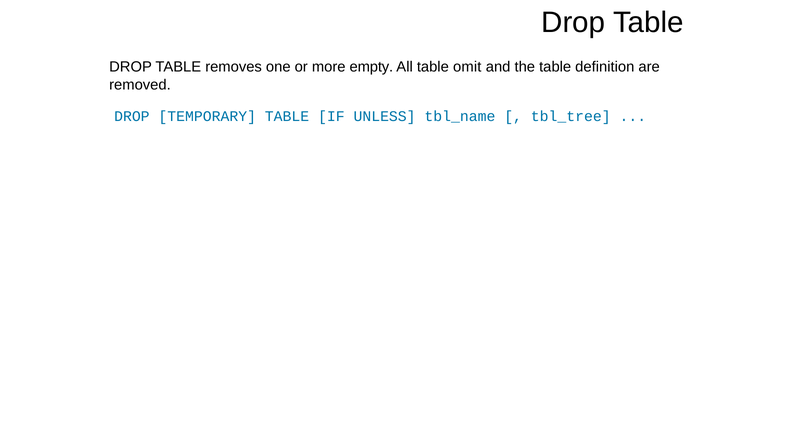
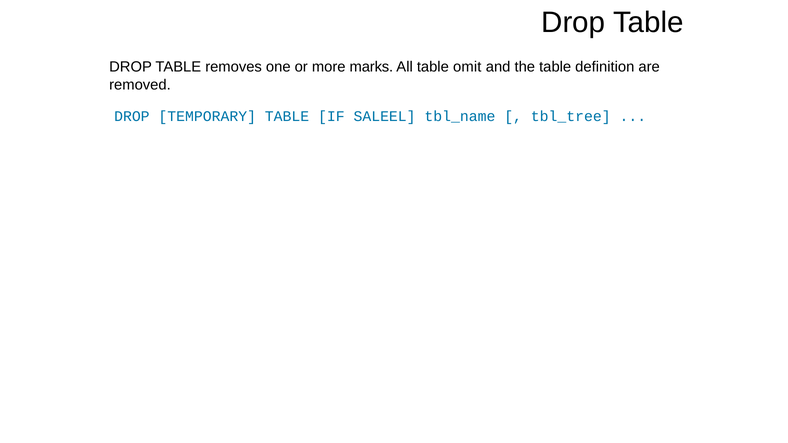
empty: empty -> marks
UNLESS: UNLESS -> SALEEL
